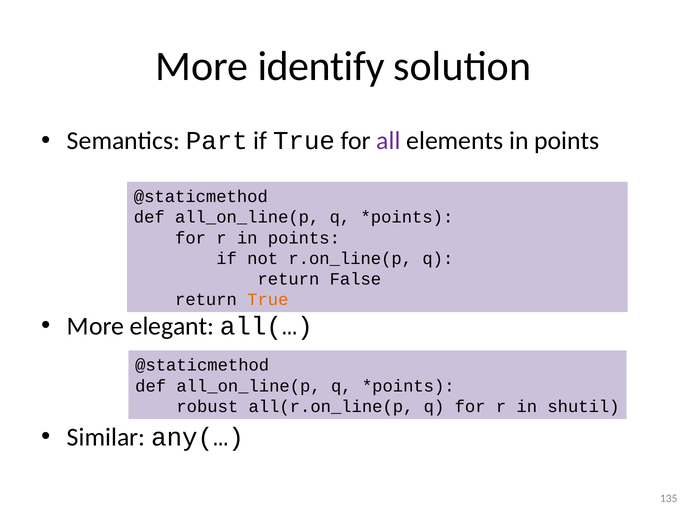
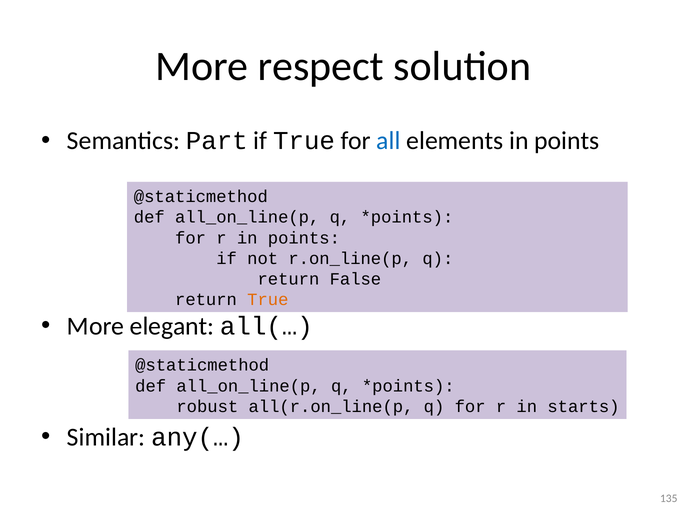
identify: identify -> respect
all colour: purple -> blue
shutil: shutil -> starts
